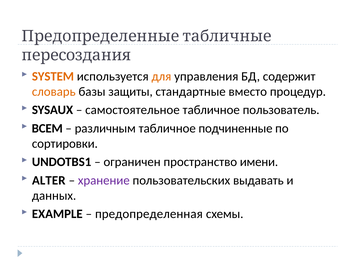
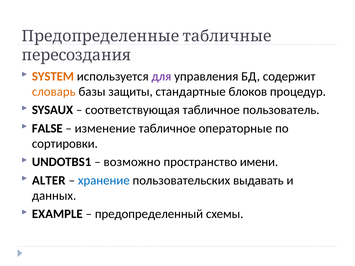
для colour: orange -> purple
вместо: вместо -> блоков
самостоятельное: самостоятельное -> соответствующая
ВСЕМ: ВСЕМ -> FALSE
различным: различным -> изменение
подчиненные: подчиненные -> операторные
ограничен: ограничен -> возможно
хранение colour: purple -> blue
предопределенная: предопределенная -> предопределенный
